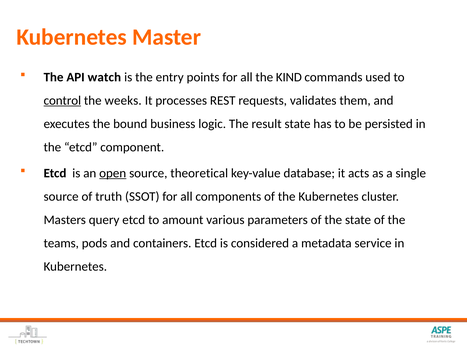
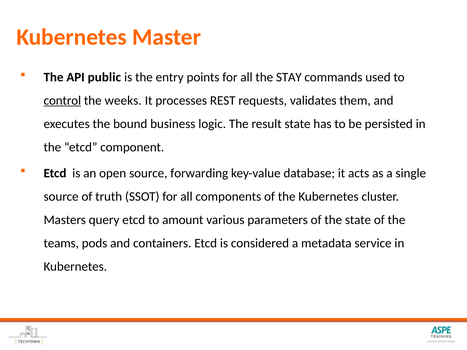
watch: watch -> public
KIND: KIND -> STAY
open underline: present -> none
theoretical: theoretical -> forwarding
